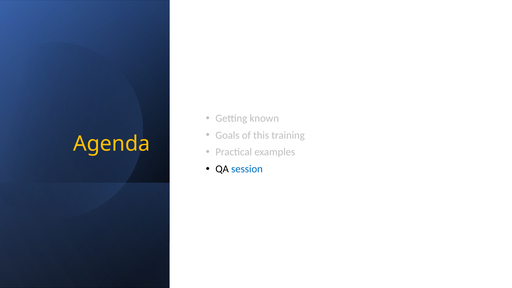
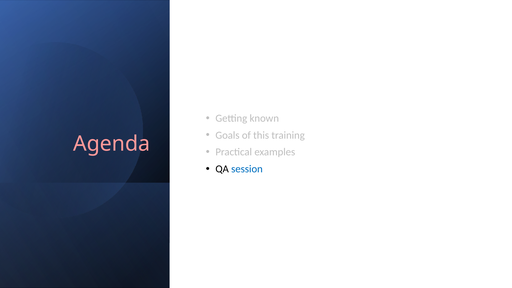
Agenda colour: yellow -> pink
